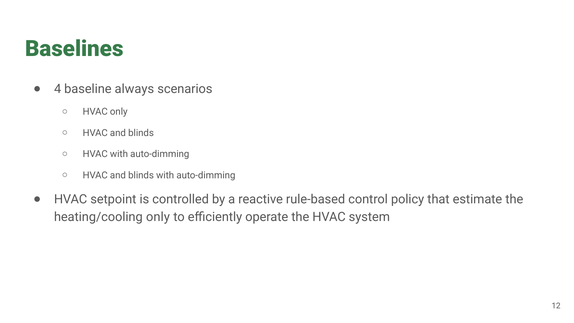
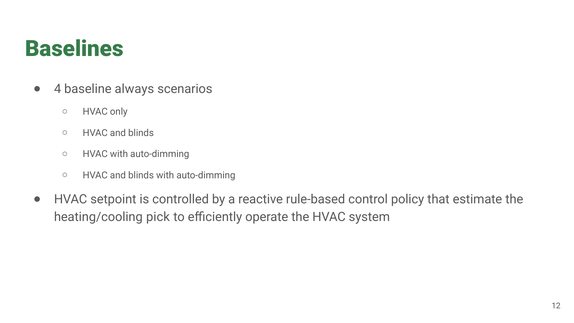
heating/cooling only: only -> pick
